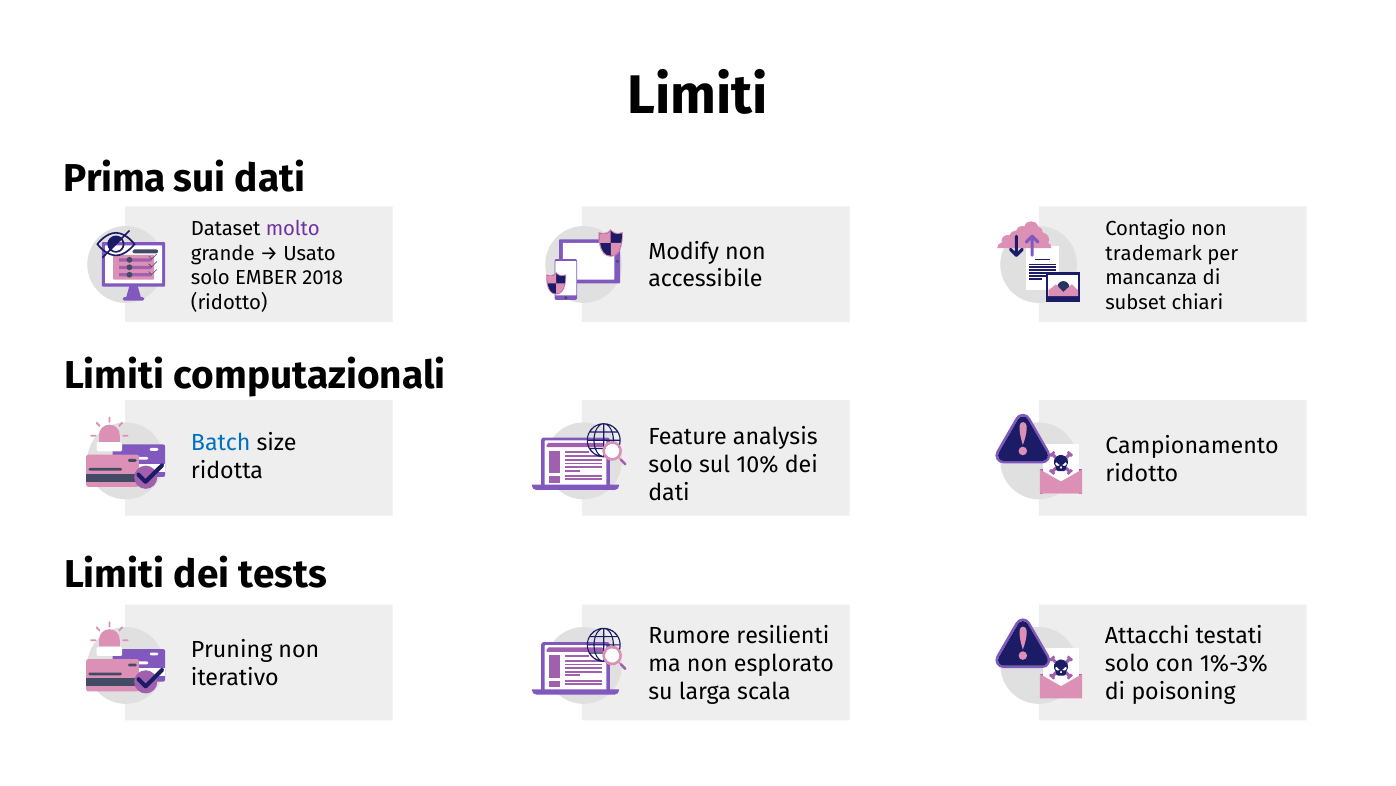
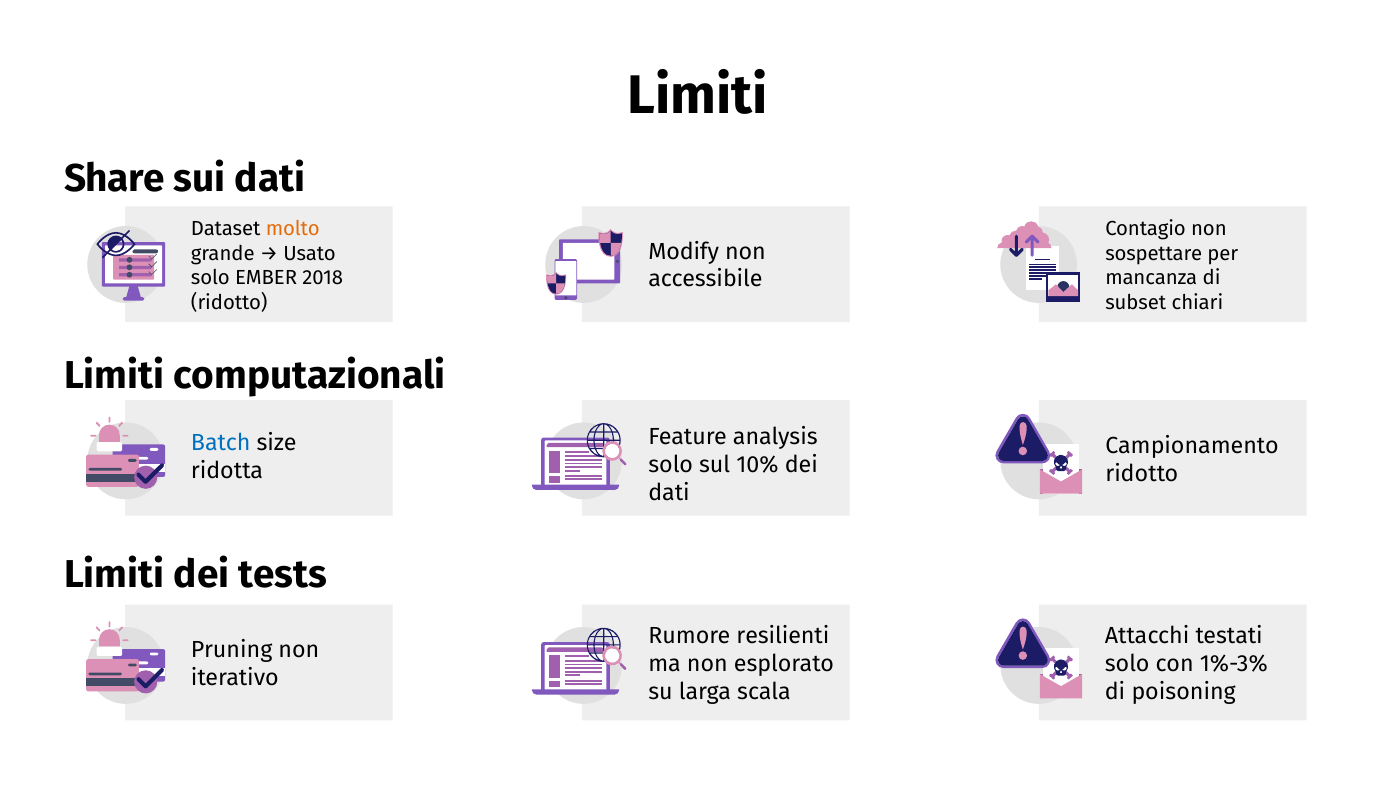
Prima: Prima -> Share
molto colour: purple -> orange
trademark: trademark -> sospettare
